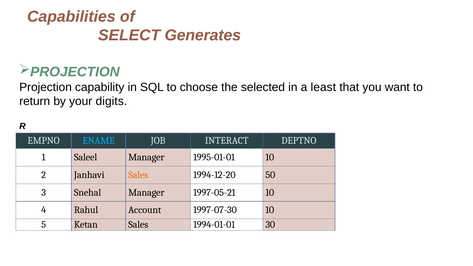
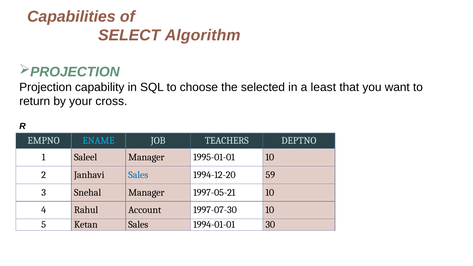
Generates: Generates -> Algorithm
digits: digits -> cross
INTERACT: INTERACT -> TEACHERS
Sales at (138, 175) colour: orange -> blue
50: 50 -> 59
